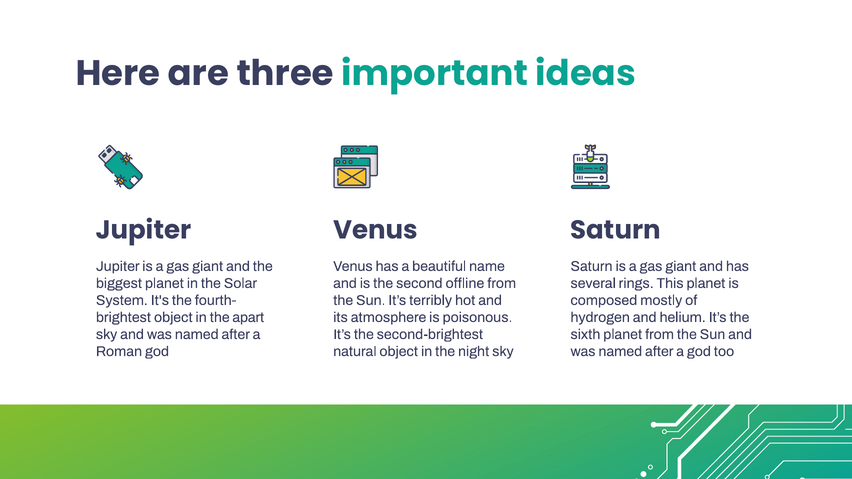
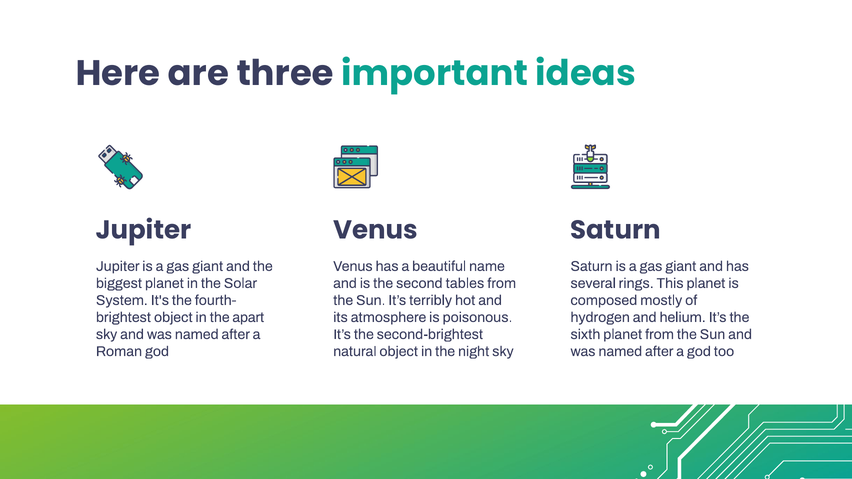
offline: offline -> tables
